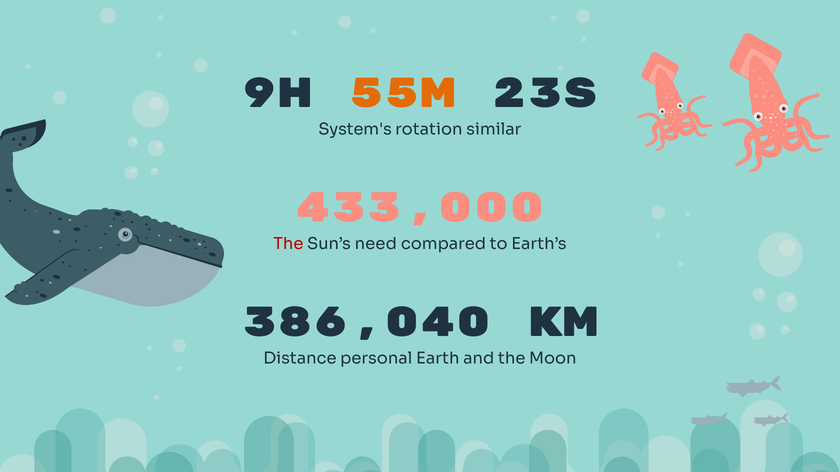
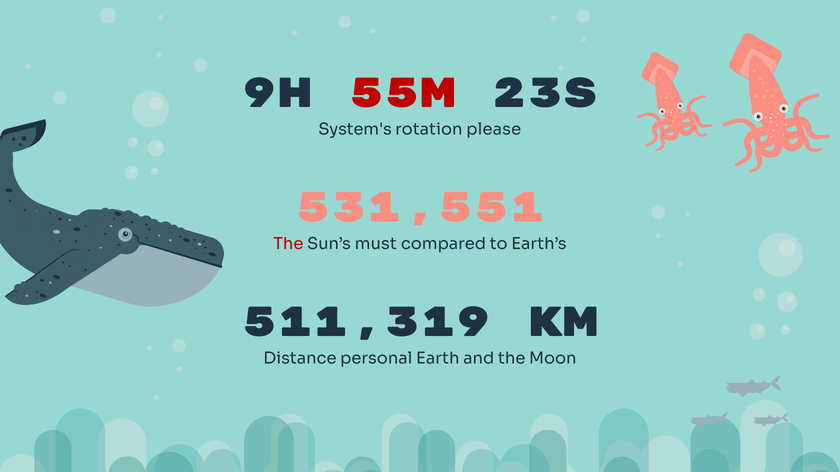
55m colour: orange -> red
similar: similar -> please
433,000: 433,000 -> 531,551
need: need -> must
386,040: 386,040 -> 511,319
